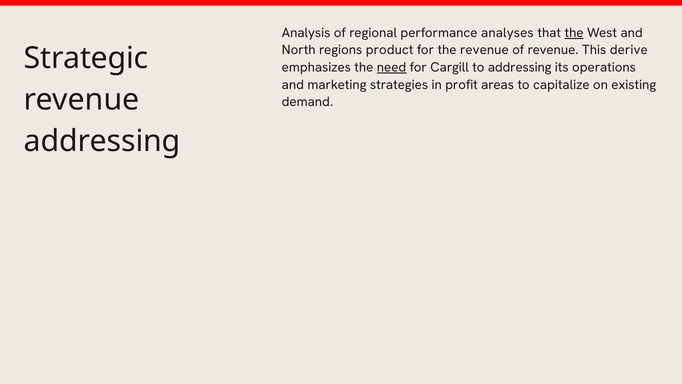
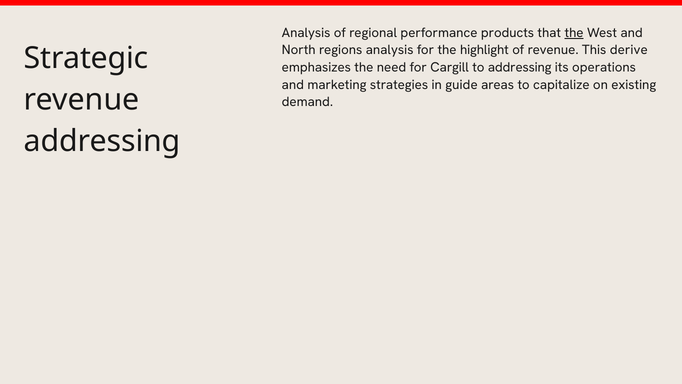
analyses: analyses -> products
regions product: product -> analysis
the revenue: revenue -> highlight
need underline: present -> none
profit: profit -> guide
